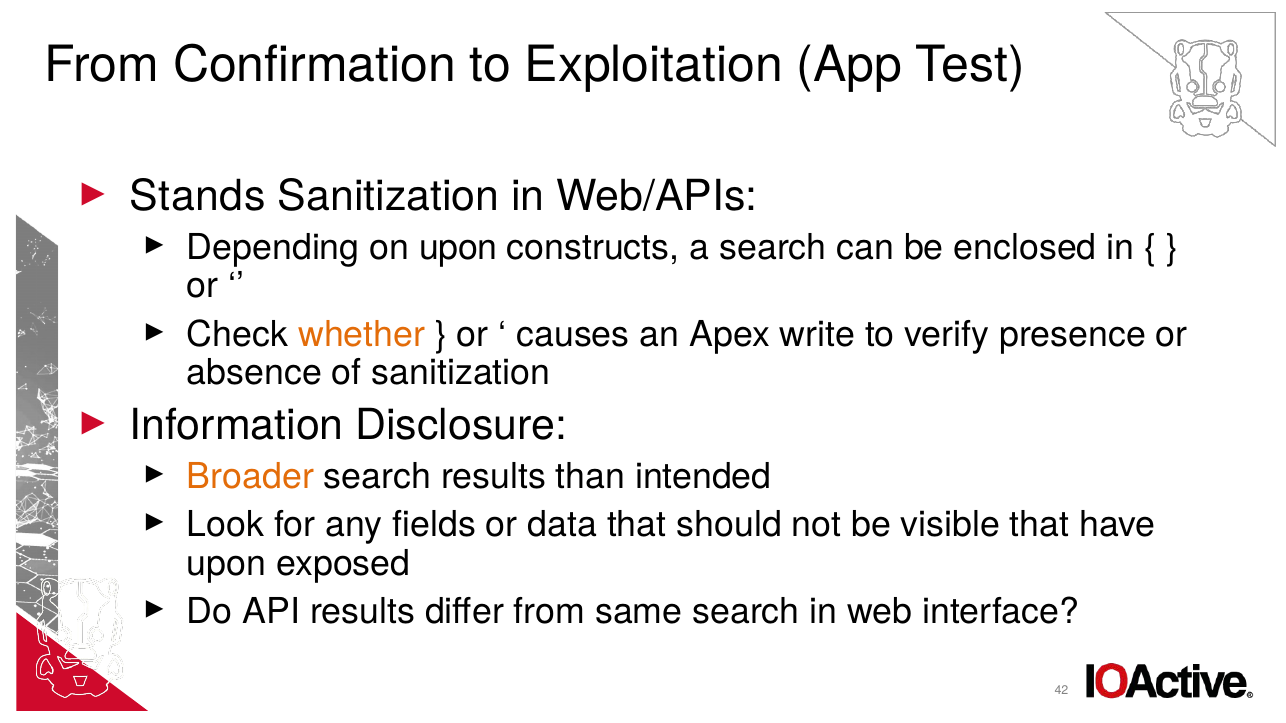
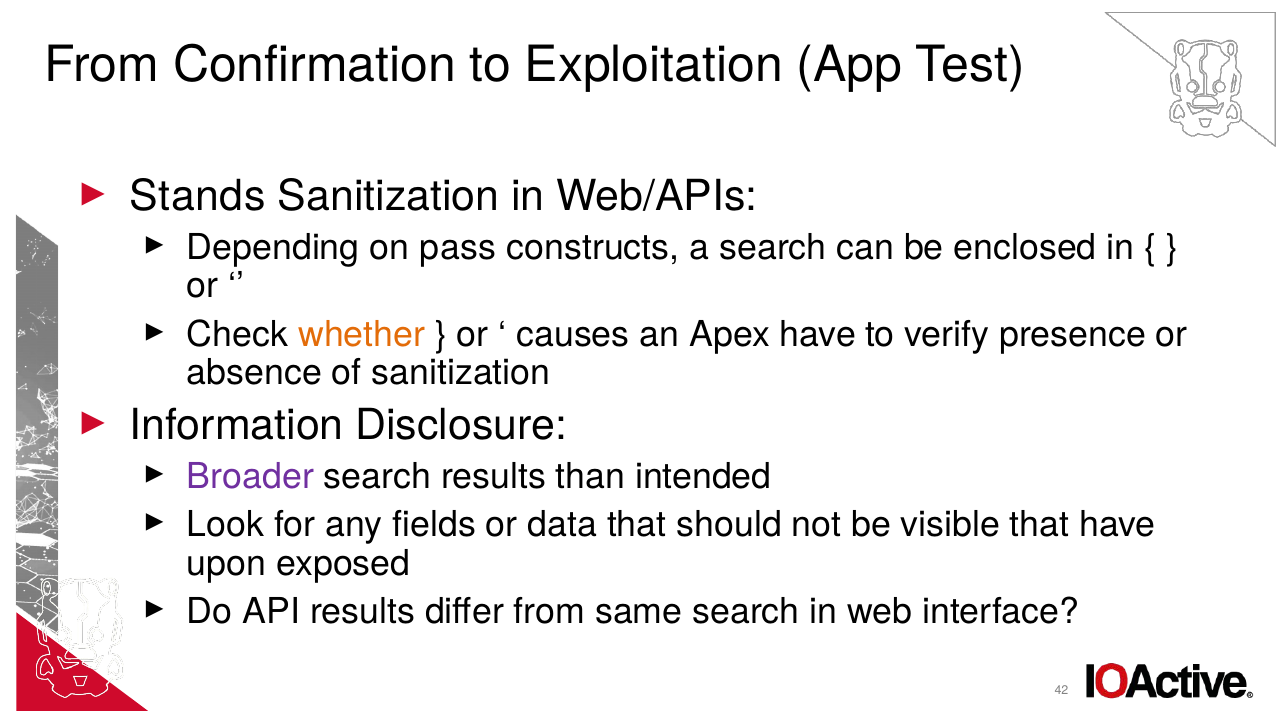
on upon: upon -> pass
Apex write: write -> have
Broader colour: orange -> purple
